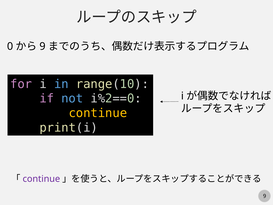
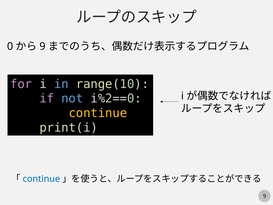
continue at (41, 179) colour: purple -> blue
